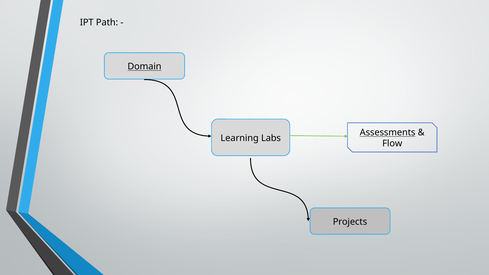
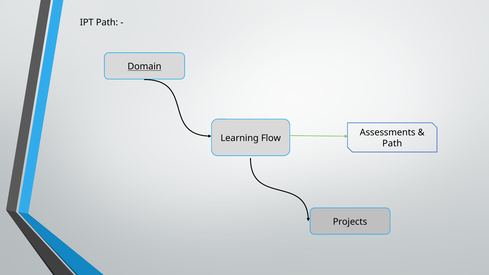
Assessments underline: present -> none
Labs: Labs -> Flow
Flow at (392, 144): Flow -> Path
